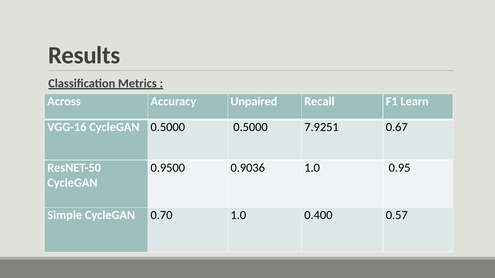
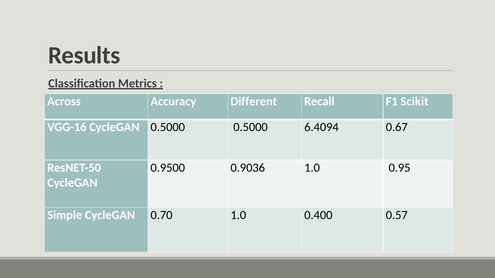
Unpaired: Unpaired -> Different
Learn: Learn -> Scikit
7.9251: 7.9251 -> 6.4094
